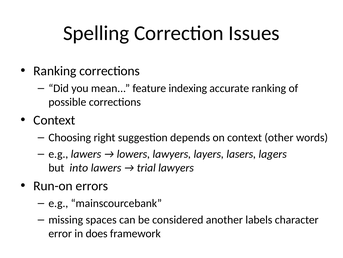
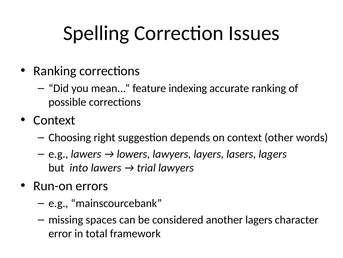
another labels: labels -> lagers
does: does -> total
